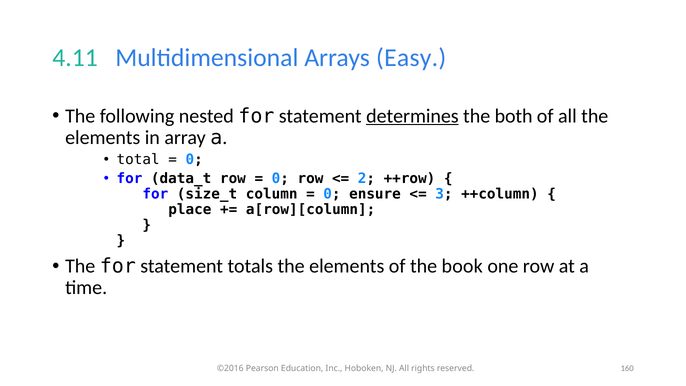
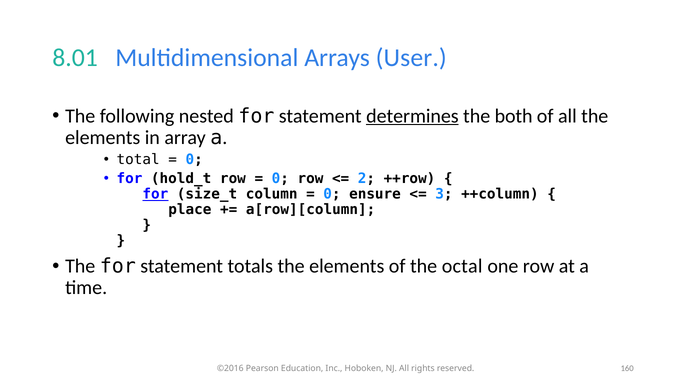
4.11: 4.11 -> 8.01
Easy: Easy -> User
data_t: data_t -> hold_t
for at (155, 194) underline: none -> present
book: book -> octal
